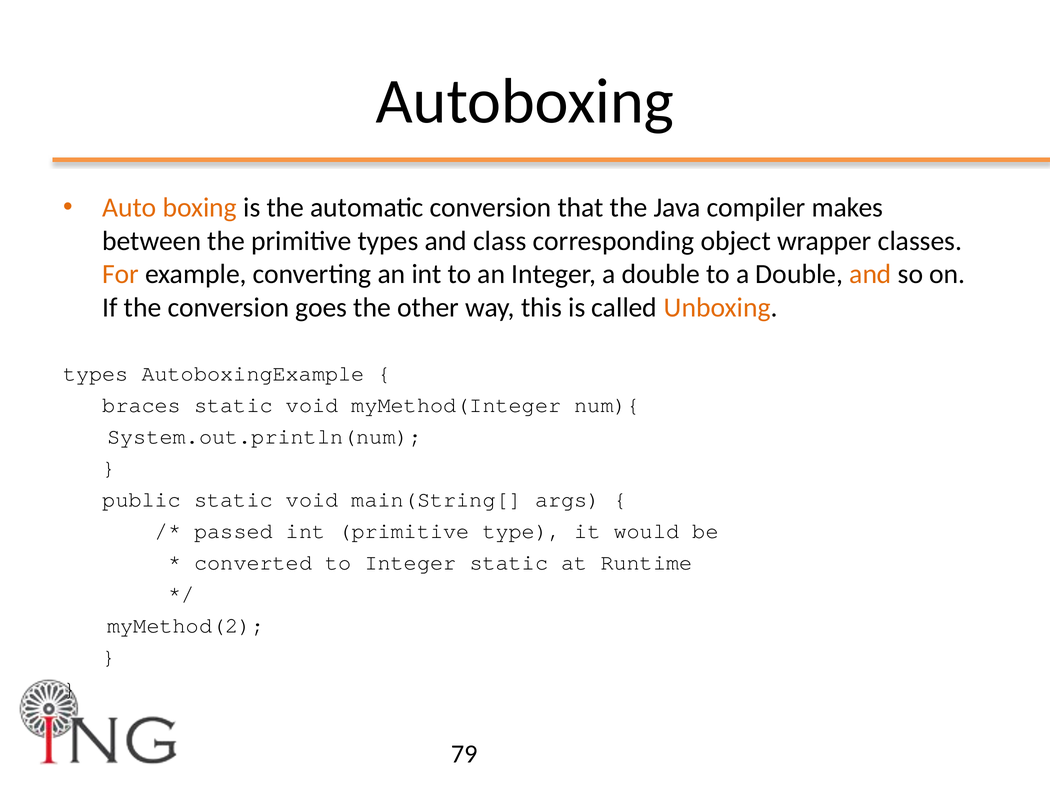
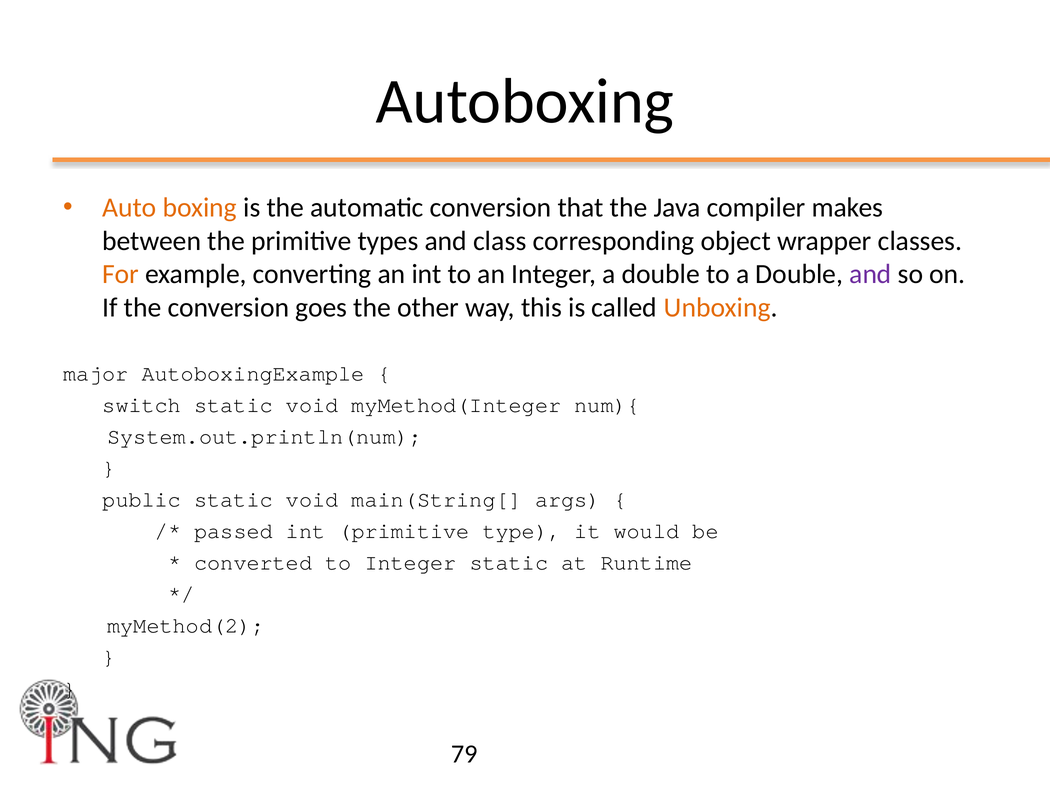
and at (870, 274) colour: orange -> purple
types at (96, 373): types -> major
braces: braces -> switch
